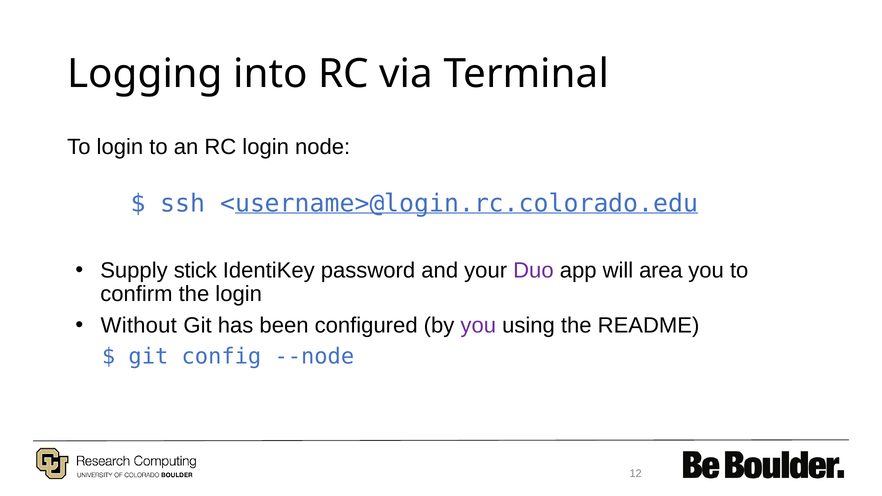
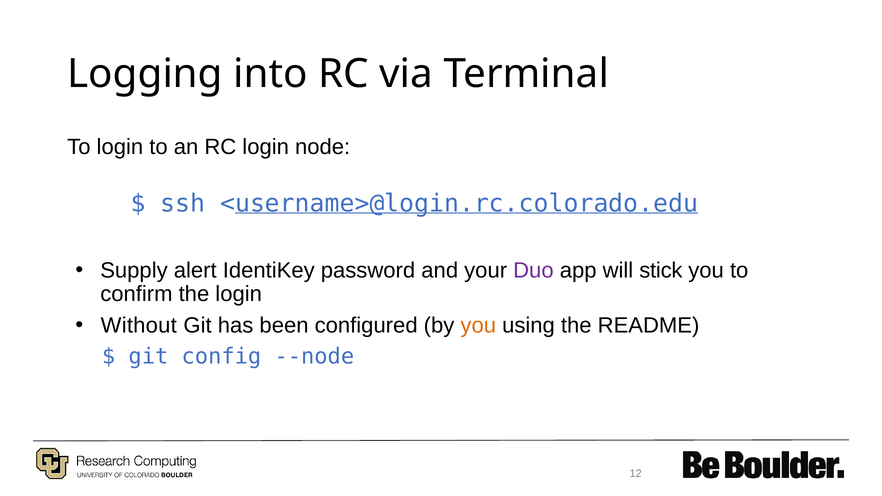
stick: stick -> alert
area: area -> stick
you at (478, 325) colour: purple -> orange
